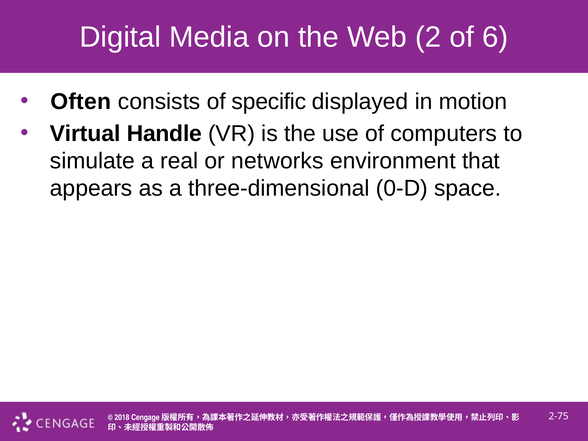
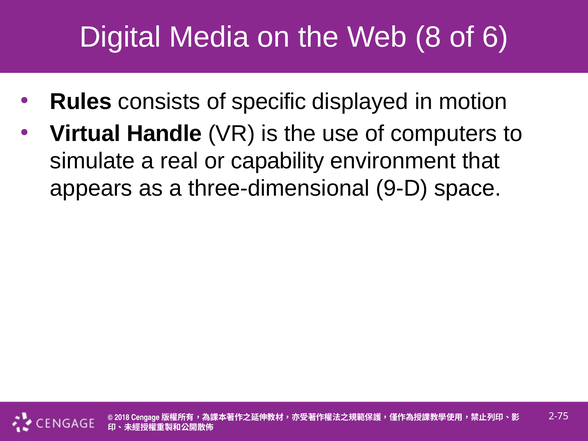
2: 2 -> 8
Often: Often -> Rules
networks: networks -> capability
0-D: 0-D -> 9-D
